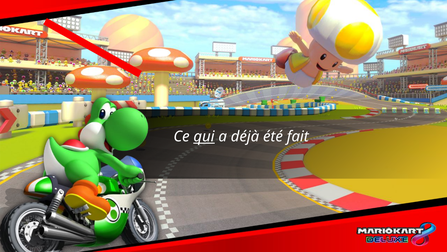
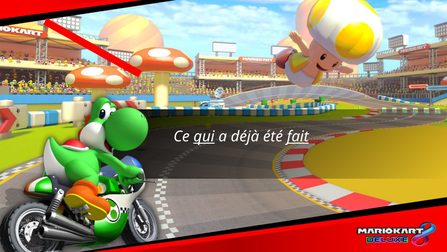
fait underline: none -> present
